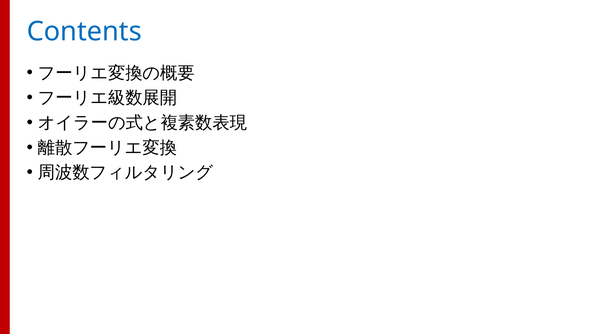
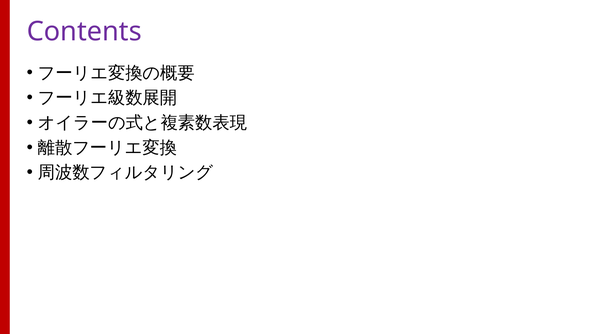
Contents colour: blue -> purple
